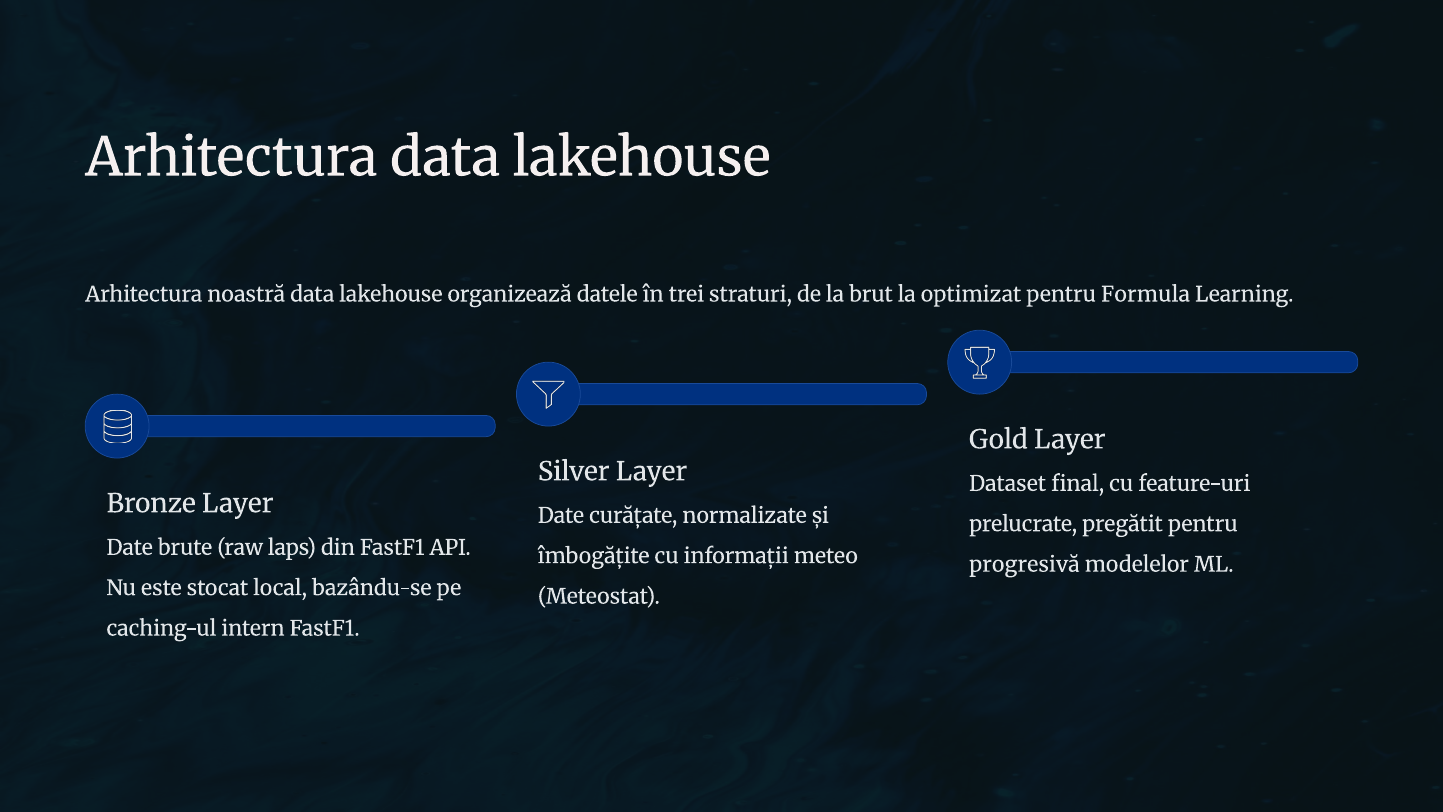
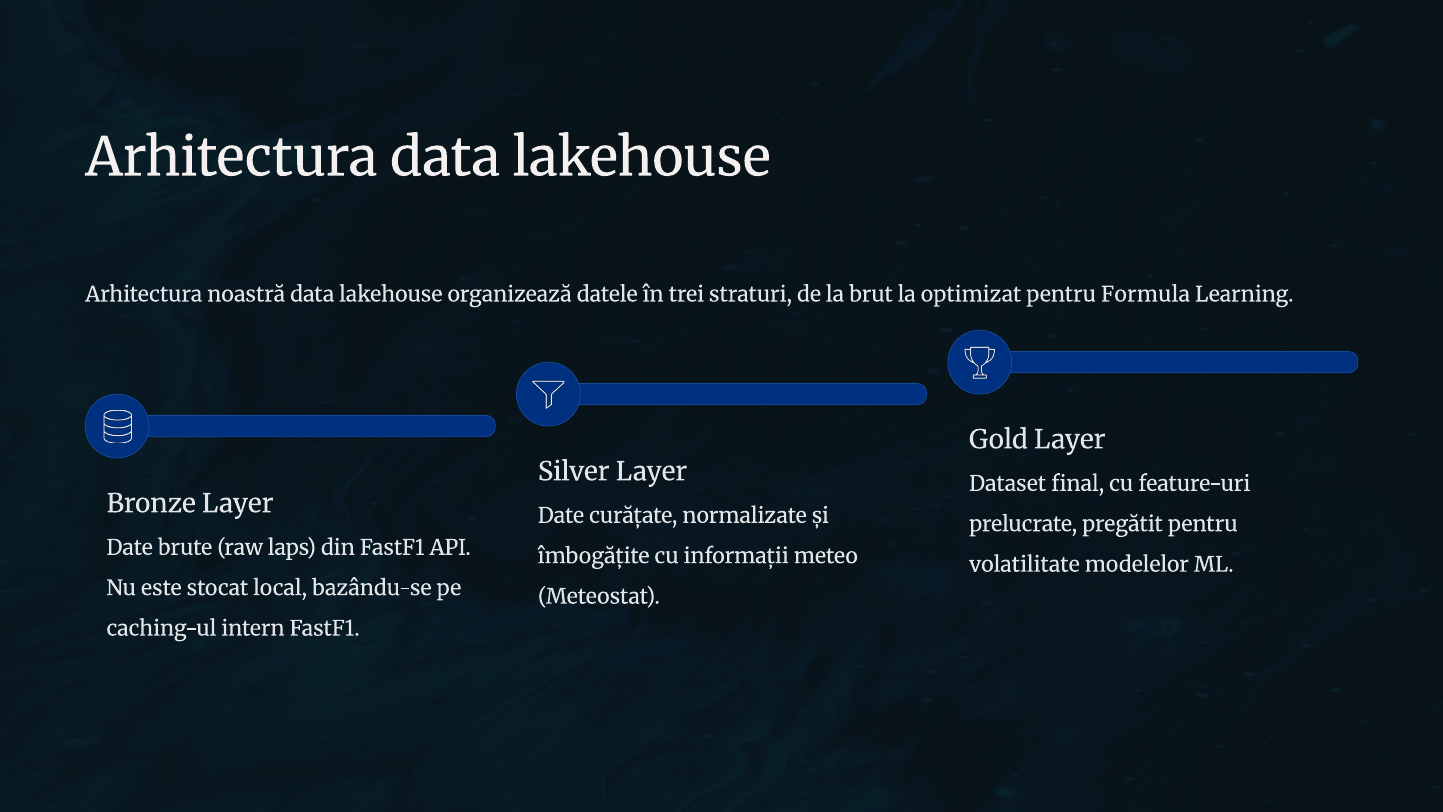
progresivă: progresivă -> volatilitate
